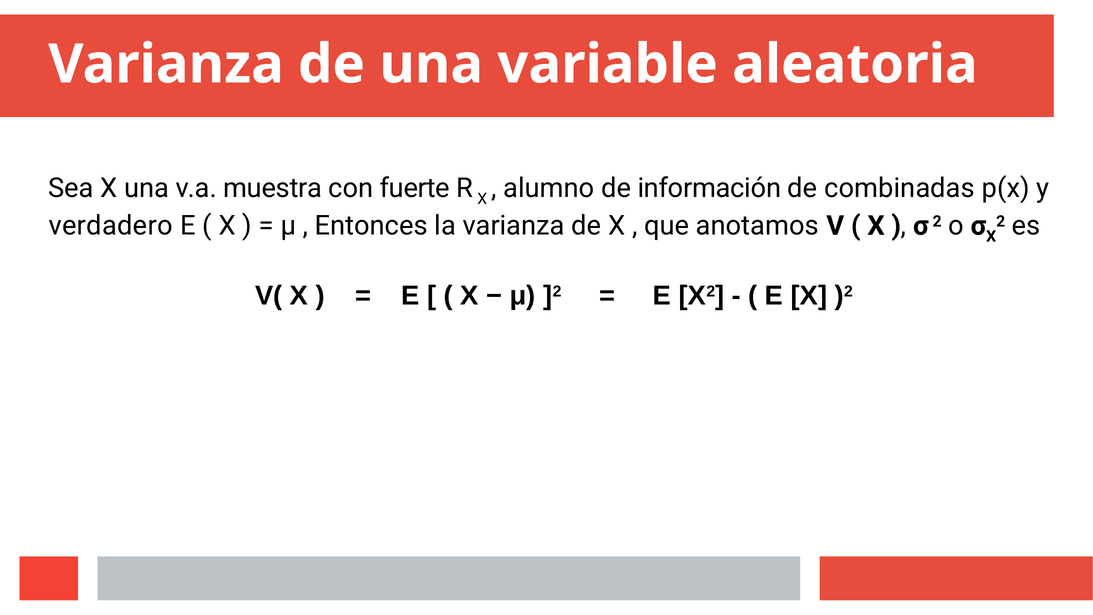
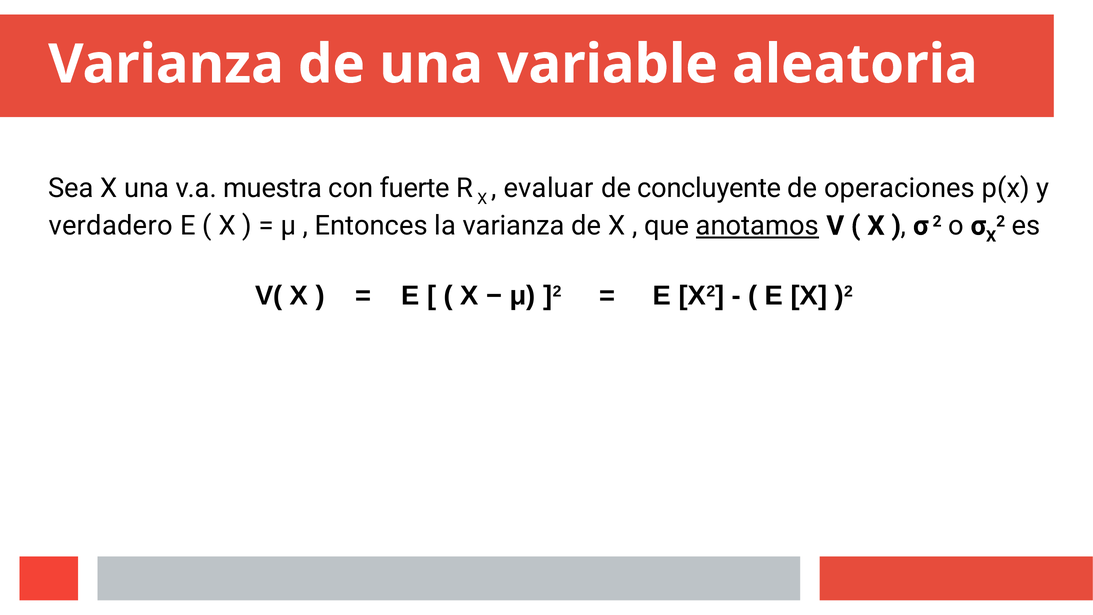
alumno: alumno -> evaluar
información: información -> concluyente
combinadas: combinadas -> operaciones
anotamos underline: none -> present
